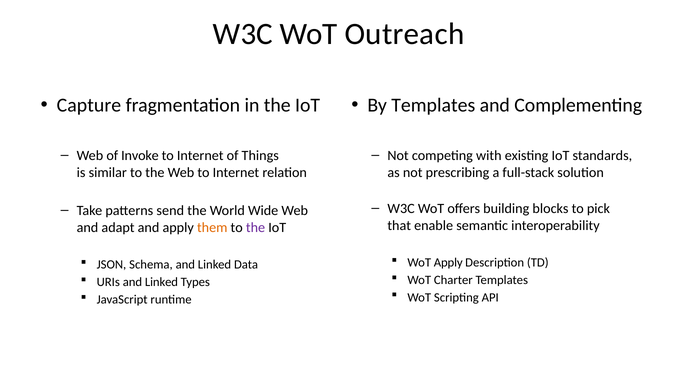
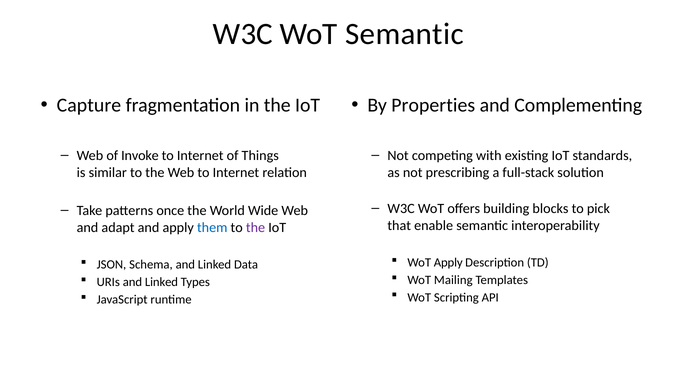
WoT Outreach: Outreach -> Semantic
By Templates: Templates -> Properties
send: send -> once
them colour: orange -> blue
Charter: Charter -> Mailing
